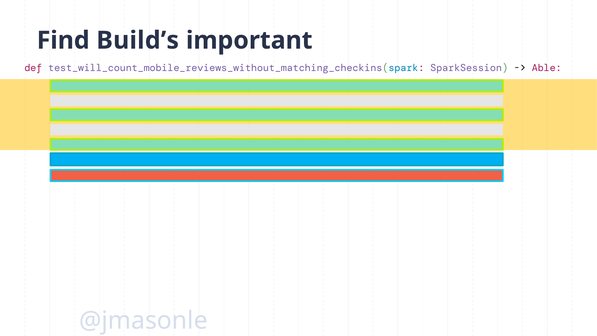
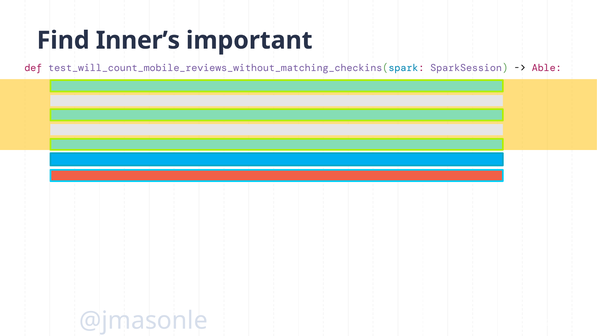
Build’s: Build’s -> Inner’s
